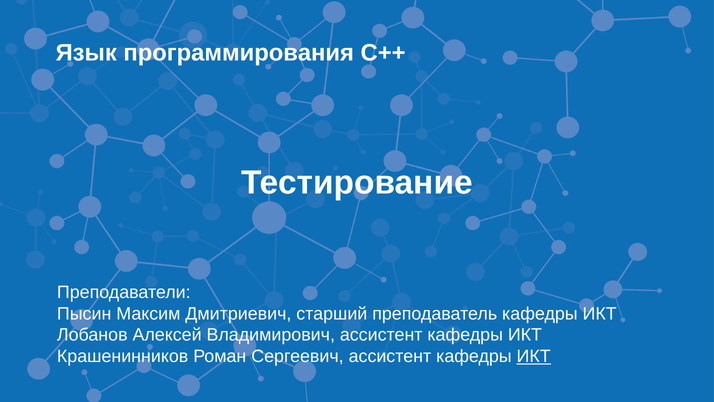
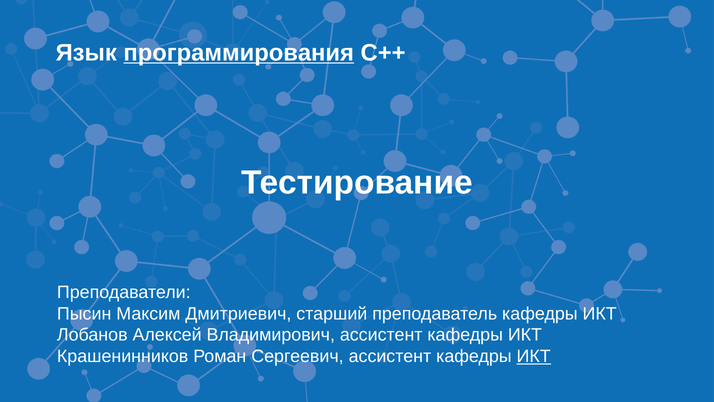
программирования underline: none -> present
